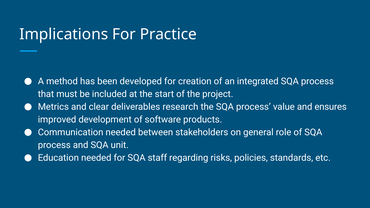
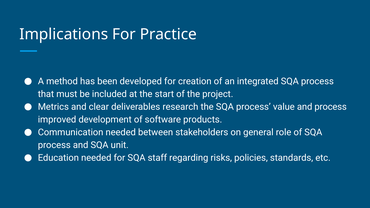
and ensures: ensures -> process
